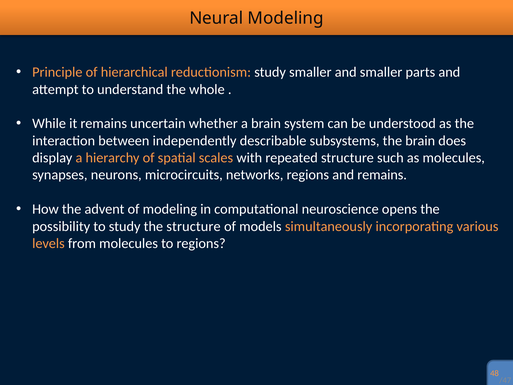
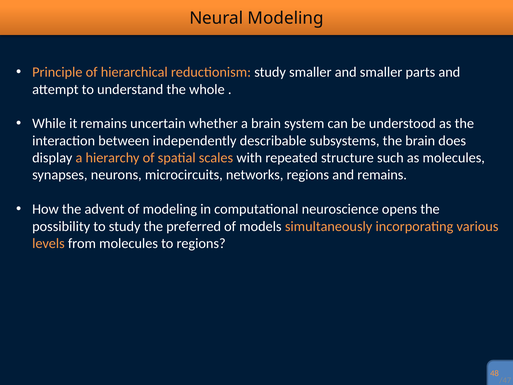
the structure: structure -> preferred
